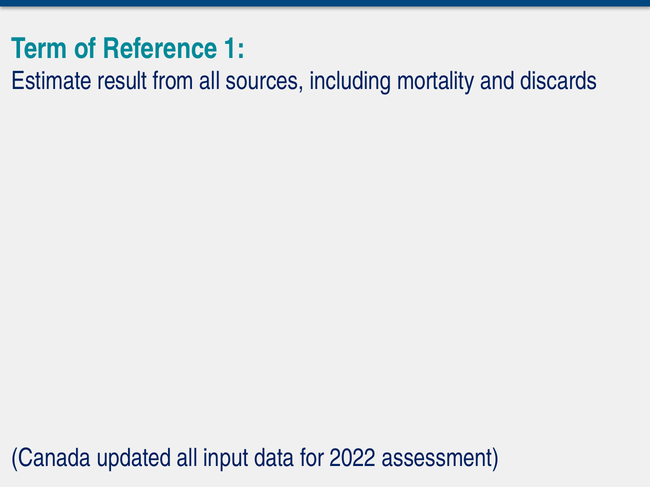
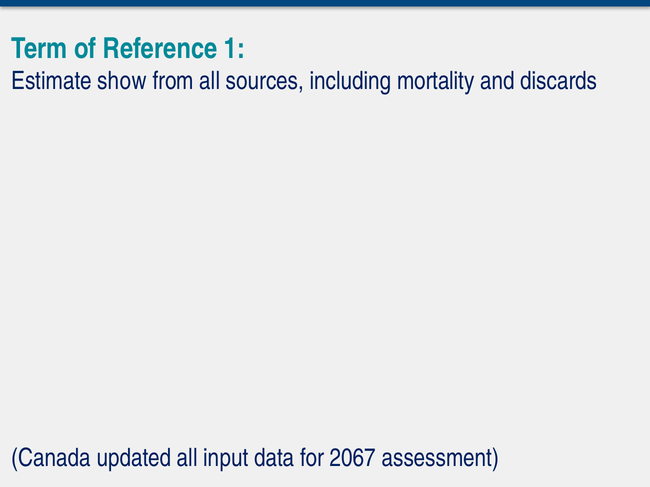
result: result -> show
2022: 2022 -> 2067
